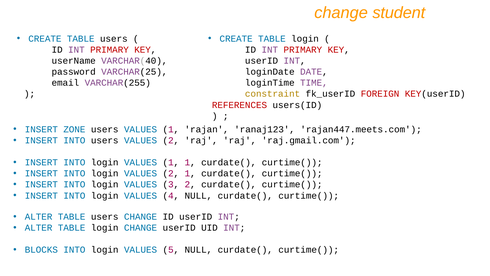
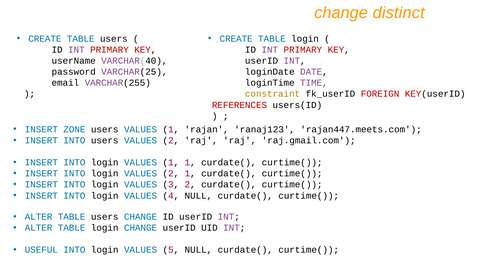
student: student -> distinct
BLOCKS: BLOCKS -> USEFUL
